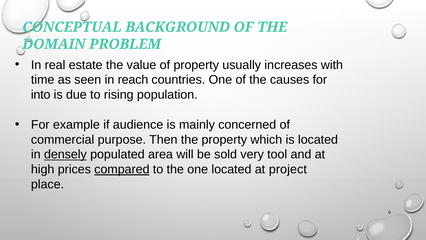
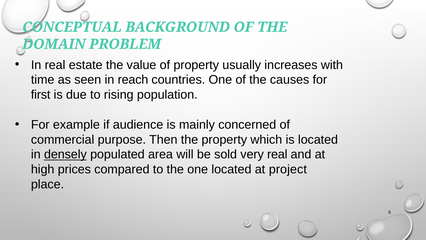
into: into -> first
very tool: tool -> real
compared underline: present -> none
